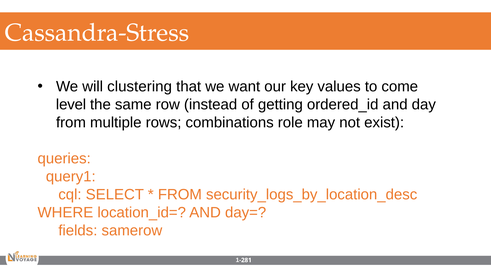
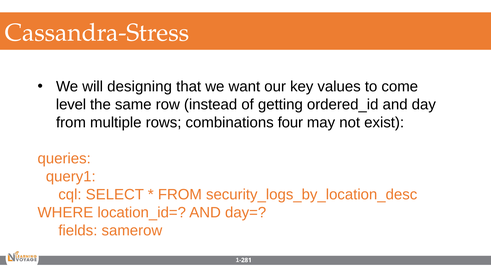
clustering: clustering -> designing
role: role -> four
